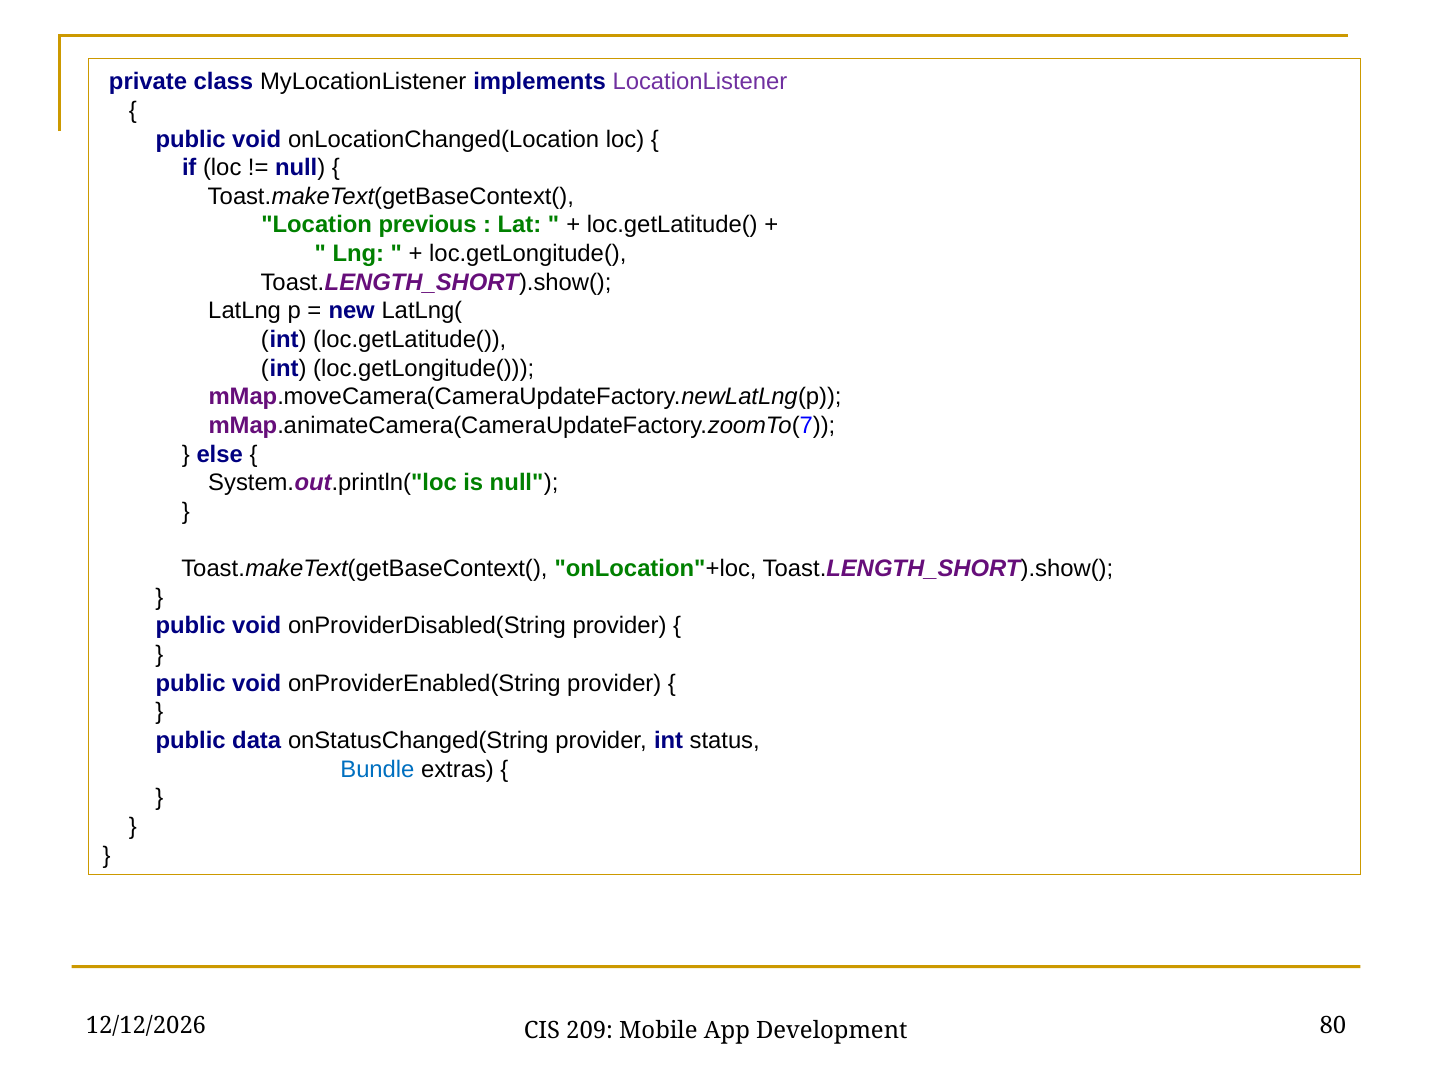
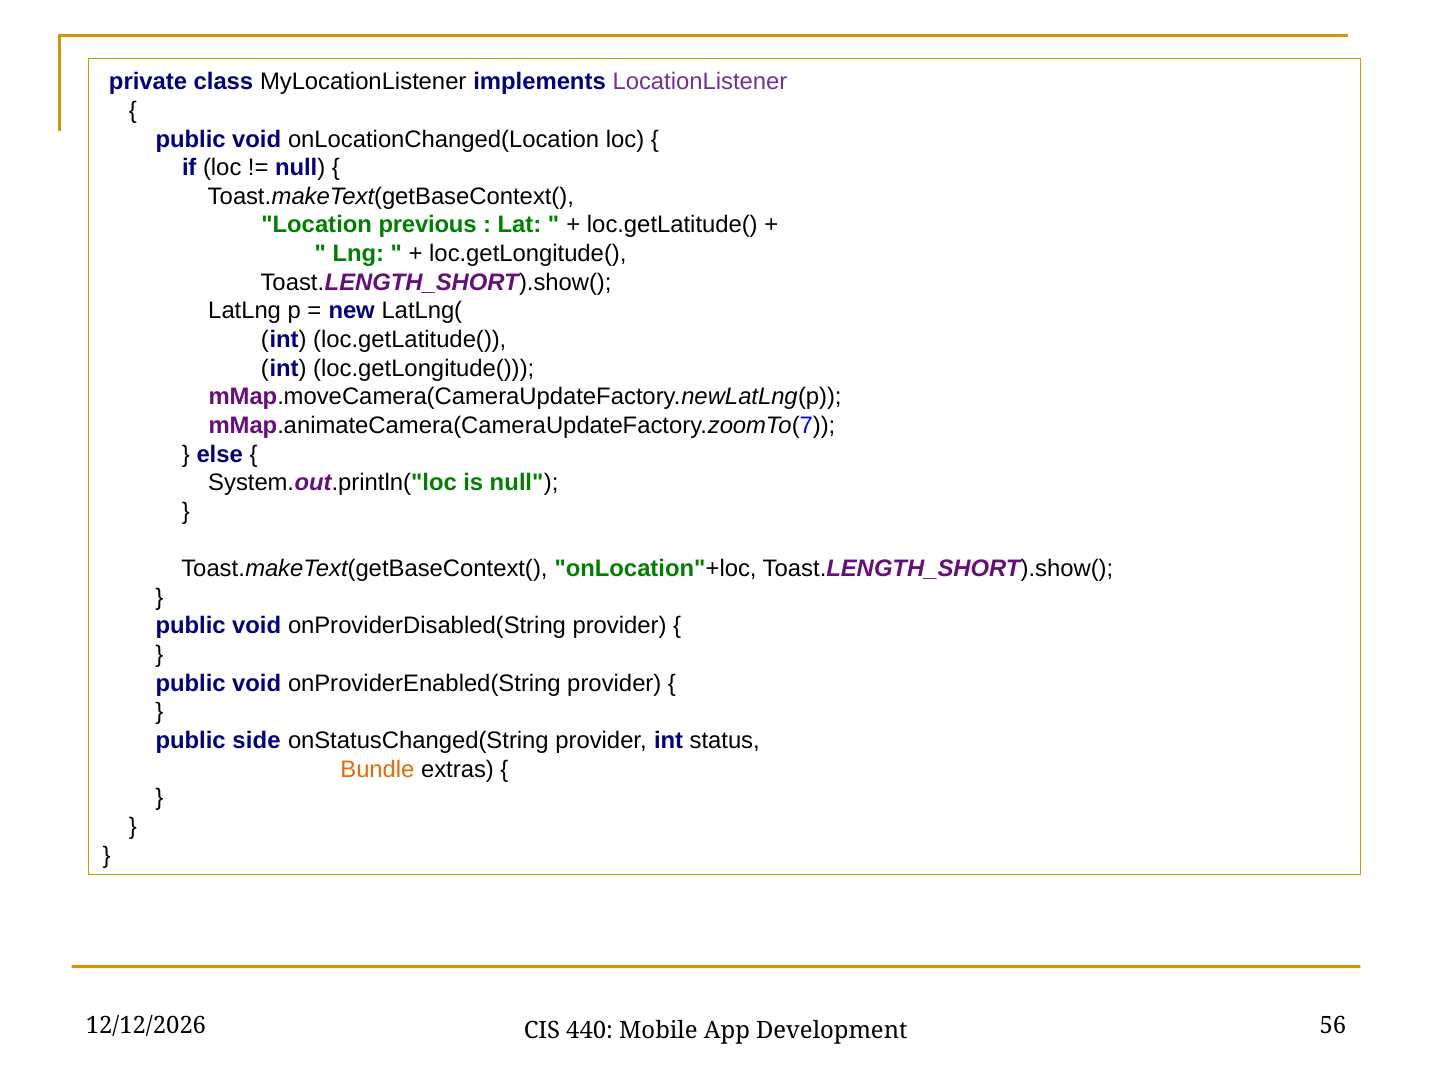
data: data -> side
Bundle colour: blue -> orange
209: 209 -> 440
80: 80 -> 56
